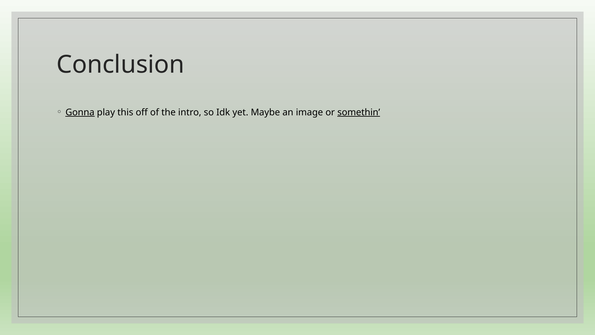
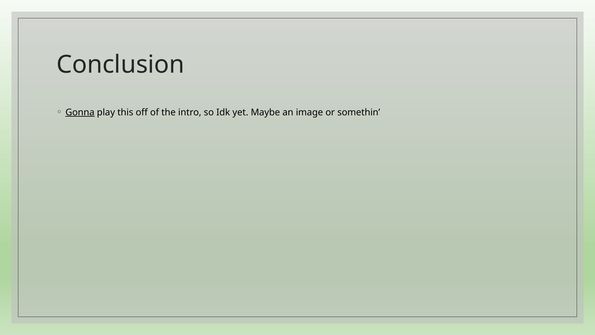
somethin underline: present -> none
